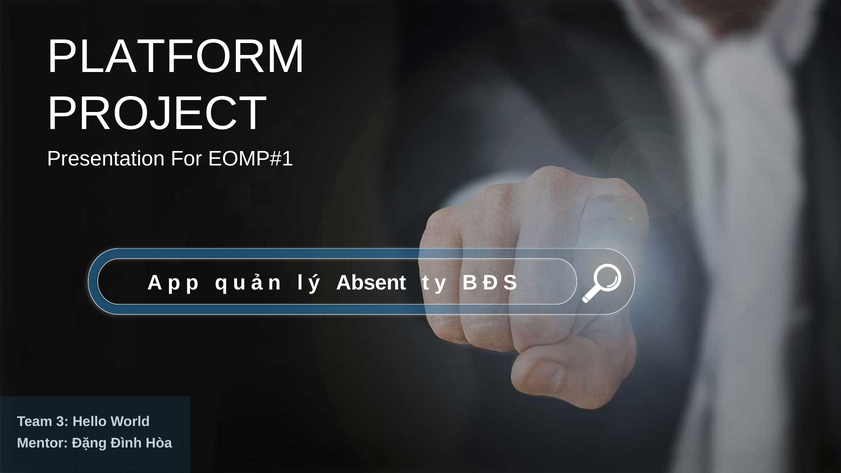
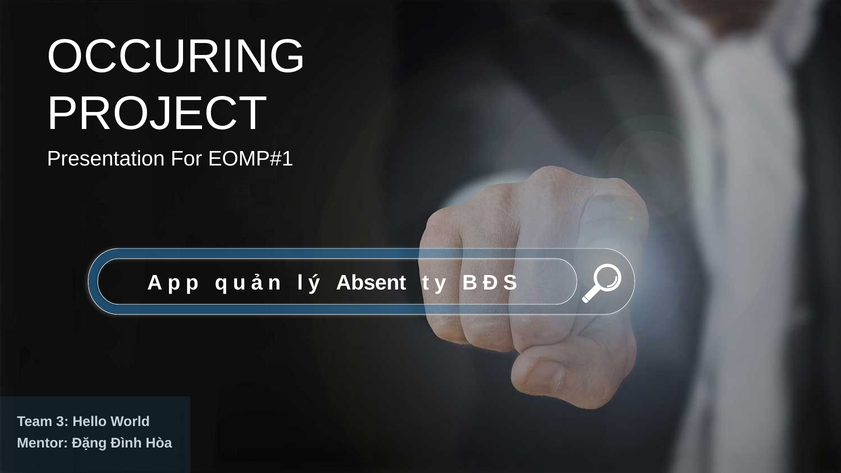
PLATFORM: PLATFORM -> OCCURING
